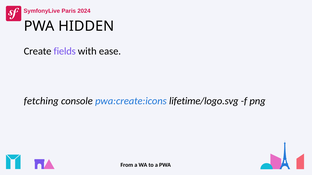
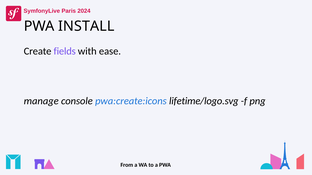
HIDDEN: HIDDEN -> INSTALL
fetching: fetching -> manage
